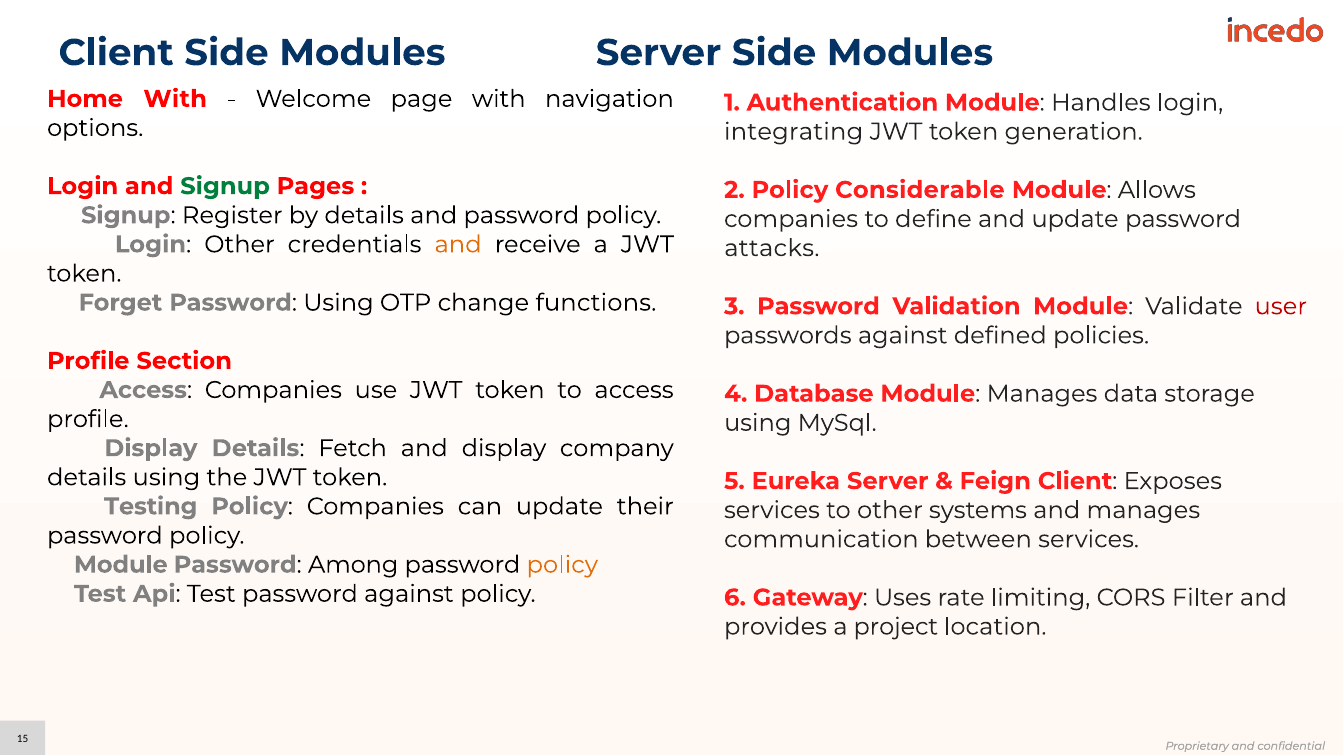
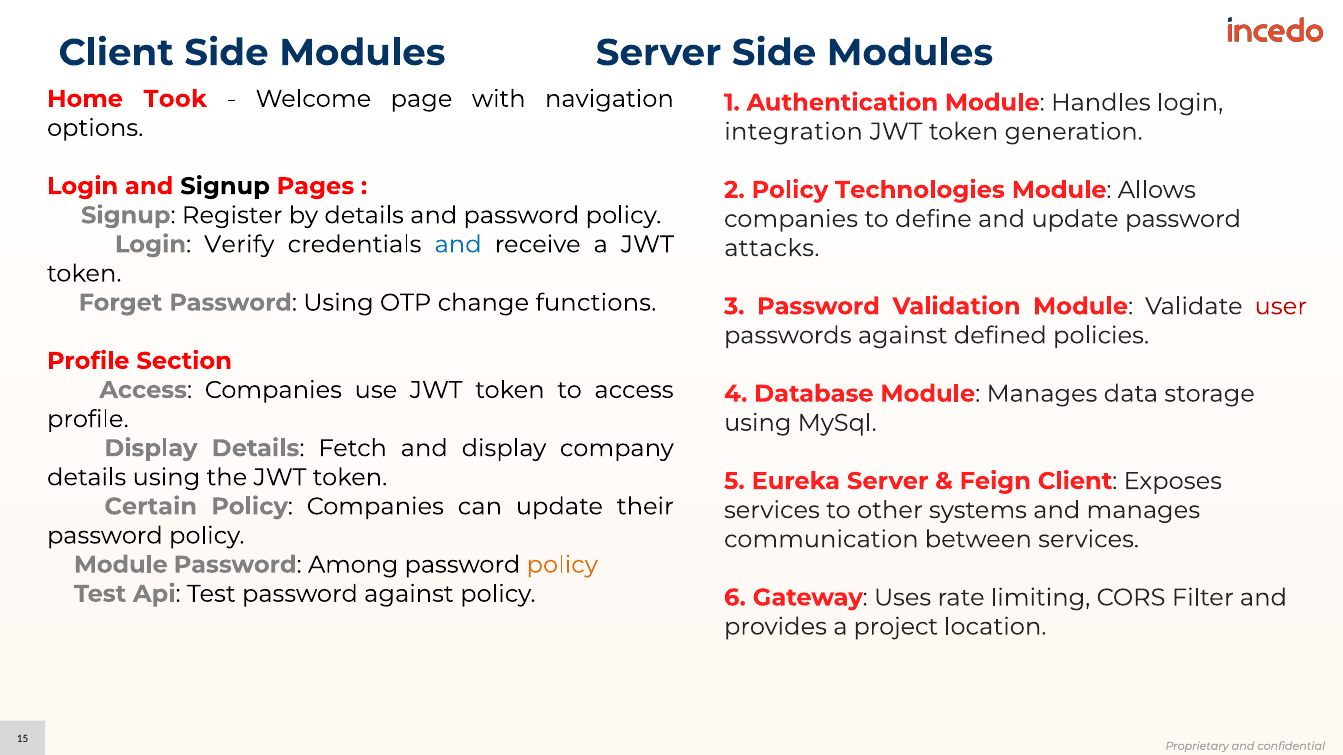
Home With: With -> Took
integrating: integrating -> integration
Signup at (225, 186) colour: green -> black
Considerable: Considerable -> Technologies
Login Other: Other -> Verify
and at (458, 245) colour: orange -> blue
Testing: Testing -> Certain
